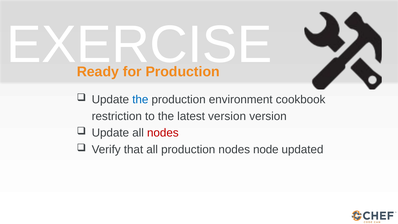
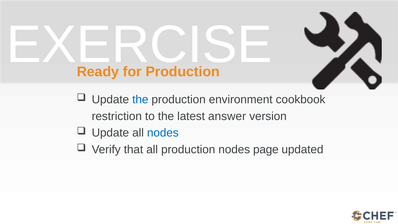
latest version: version -> answer
nodes at (163, 133) colour: red -> blue
node: node -> page
